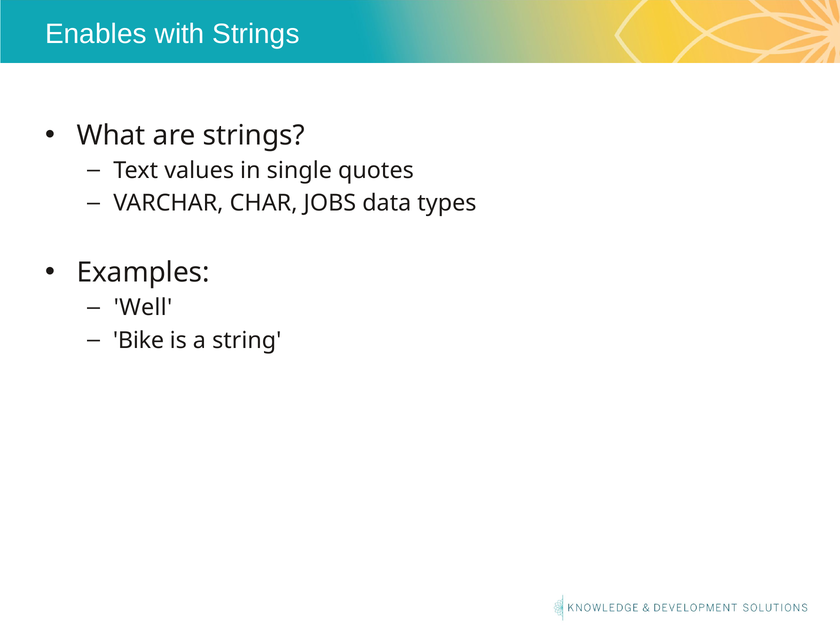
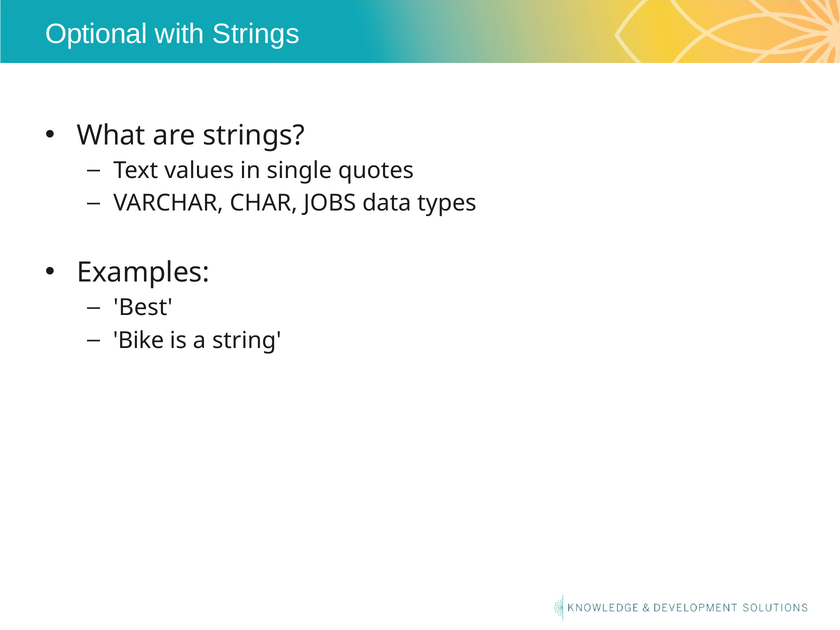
Enables: Enables -> Optional
Well: Well -> Best
